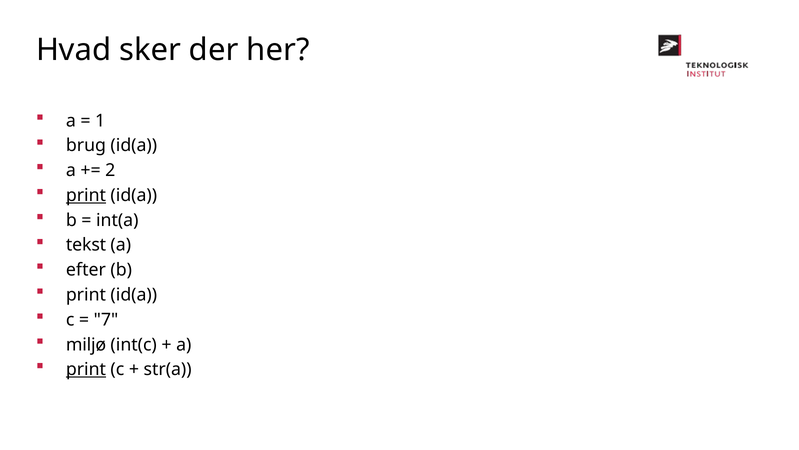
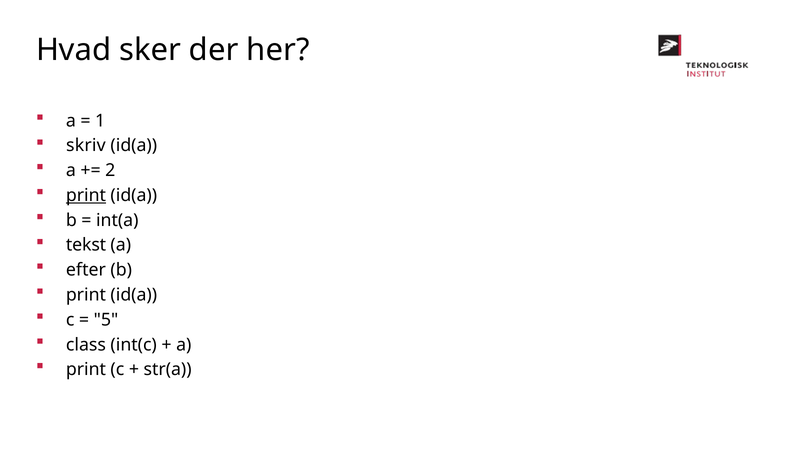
brug: brug -> skriv
7: 7 -> 5
miljø: miljø -> class
print at (86, 369) underline: present -> none
